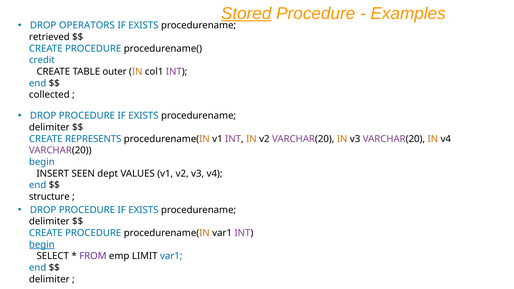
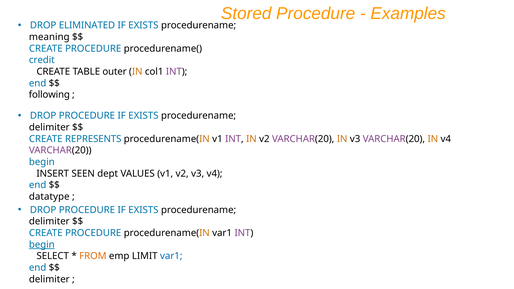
Stored underline: present -> none
OPERATORS: OPERATORS -> ELIMINATED
retrieved: retrieved -> meaning
collected: collected -> following
structure: structure -> datatype
FROM colour: purple -> orange
